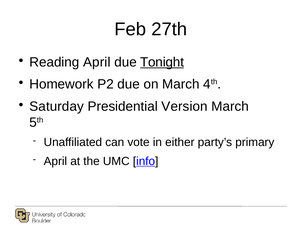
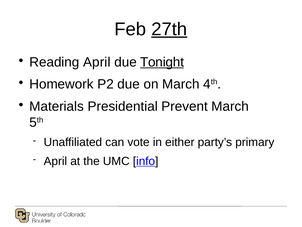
27th underline: none -> present
Saturday: Saturday -> Materials
Version: Version -> Prevent
